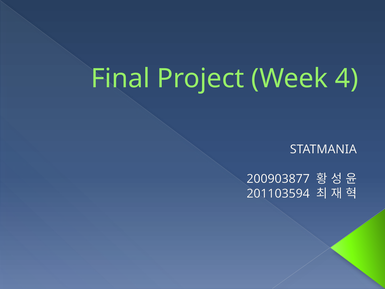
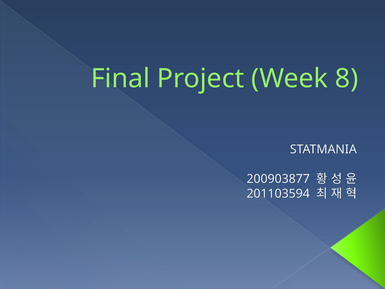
4: 4 -> 8
